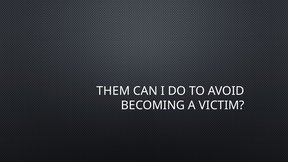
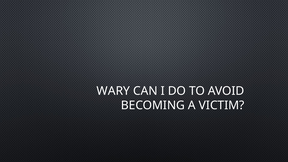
THEM: THEM -> WARY
